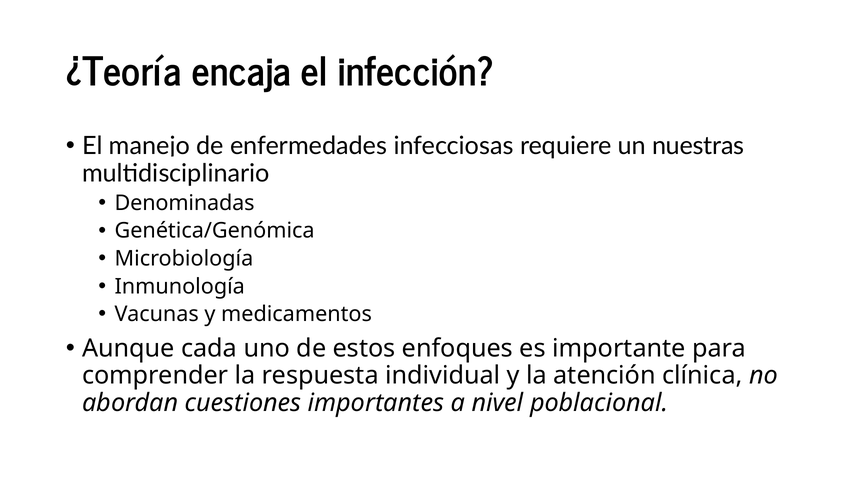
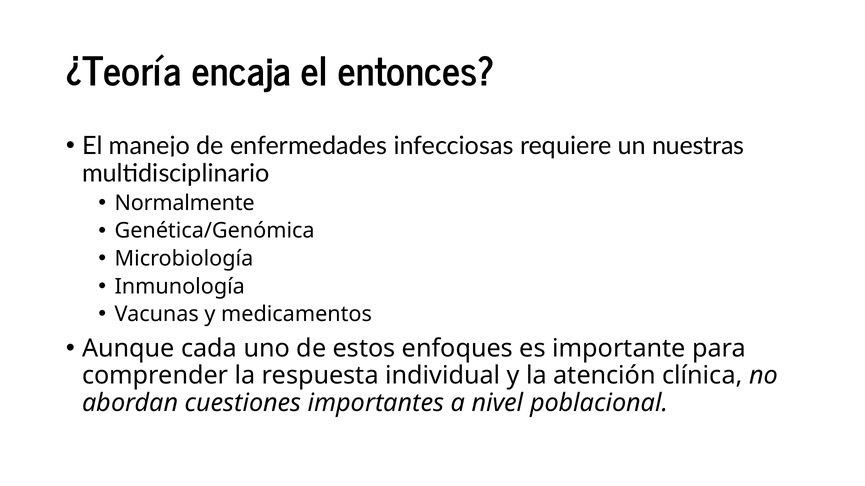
infección: infección -> entonces
Denominadas: Denominadas -> Normalmente
